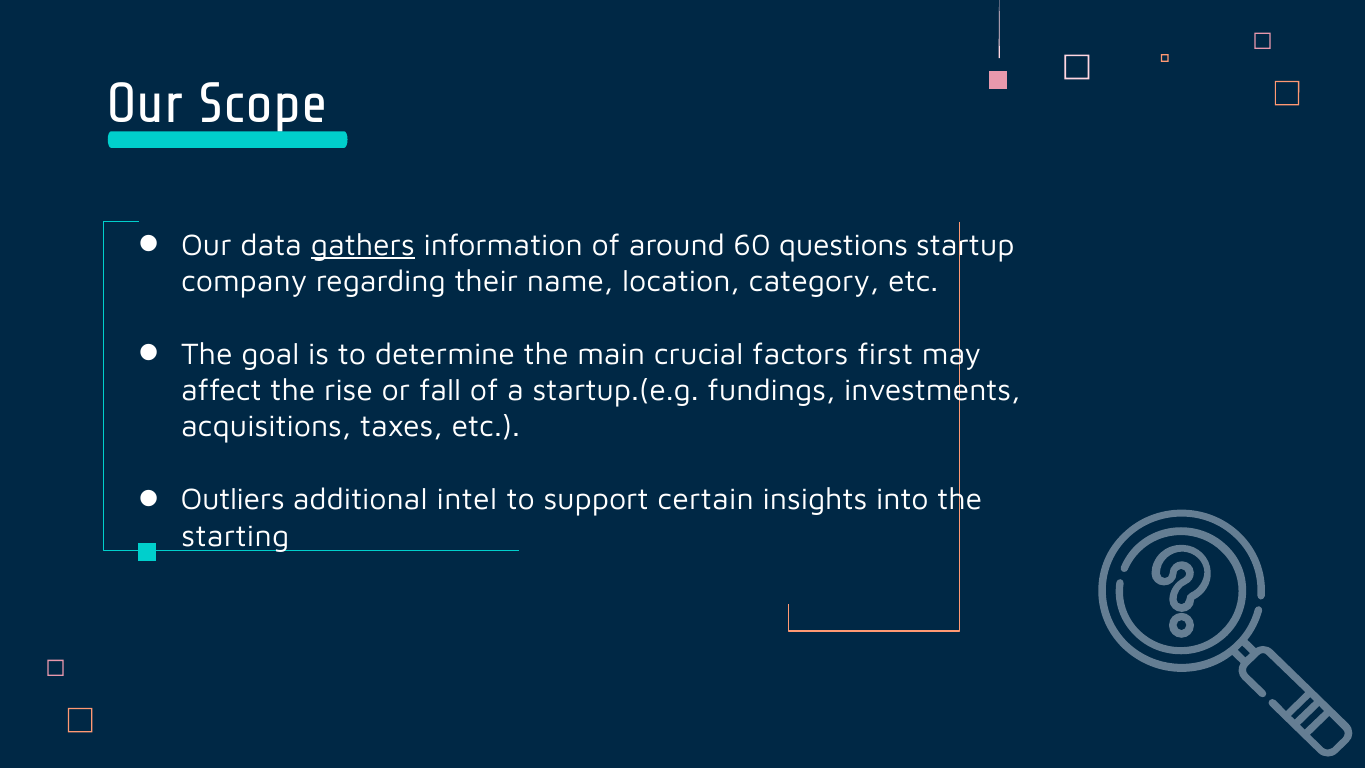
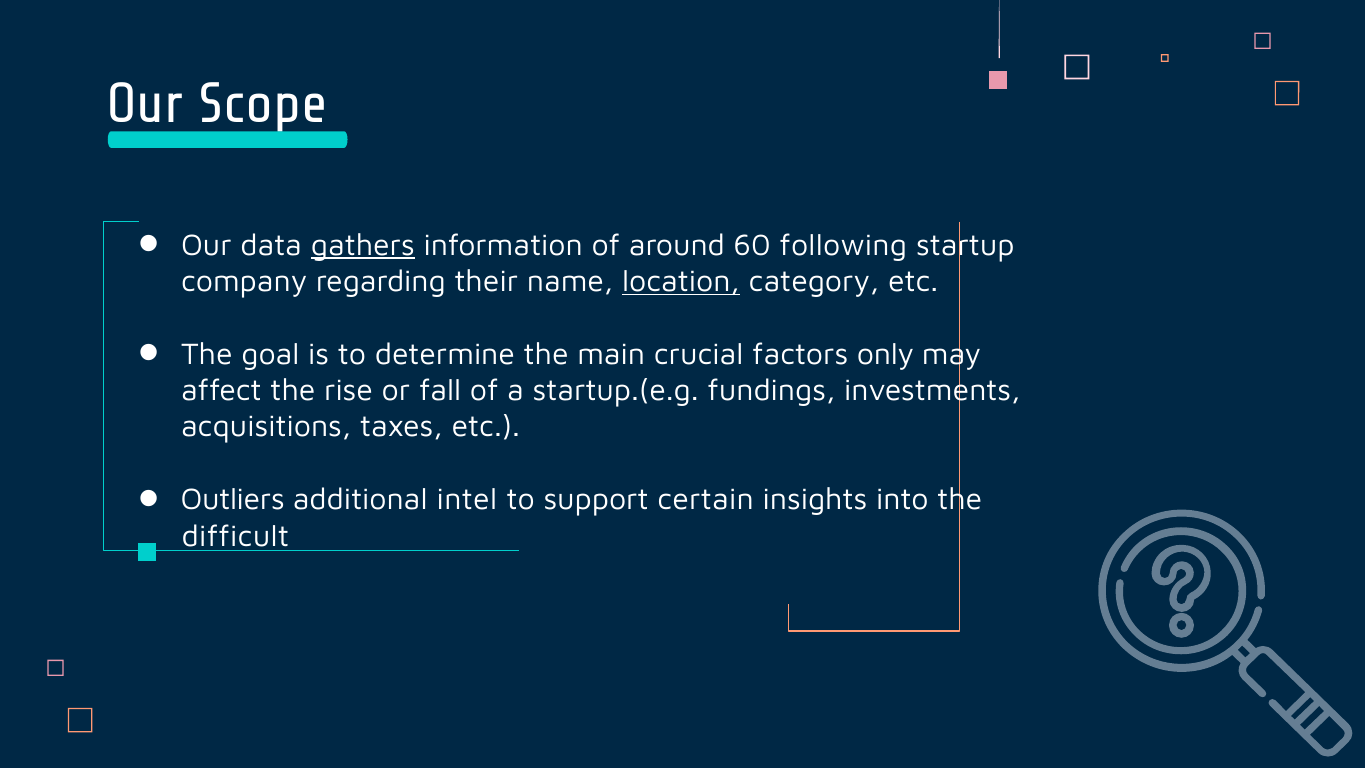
questions: questions -> following
location underline: none -> present
first: first -> only
starting: starting -> difficult
